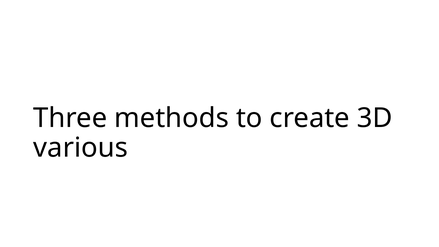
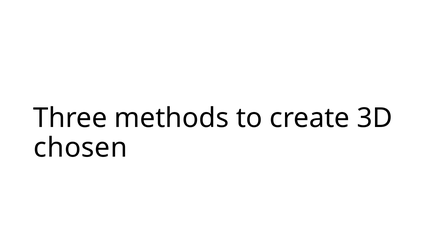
various: various -> chosen
